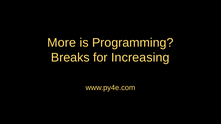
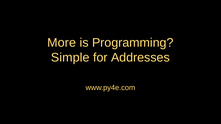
Breaks: Breaks -> Simple
Increasing: Increasing -> Addresses
